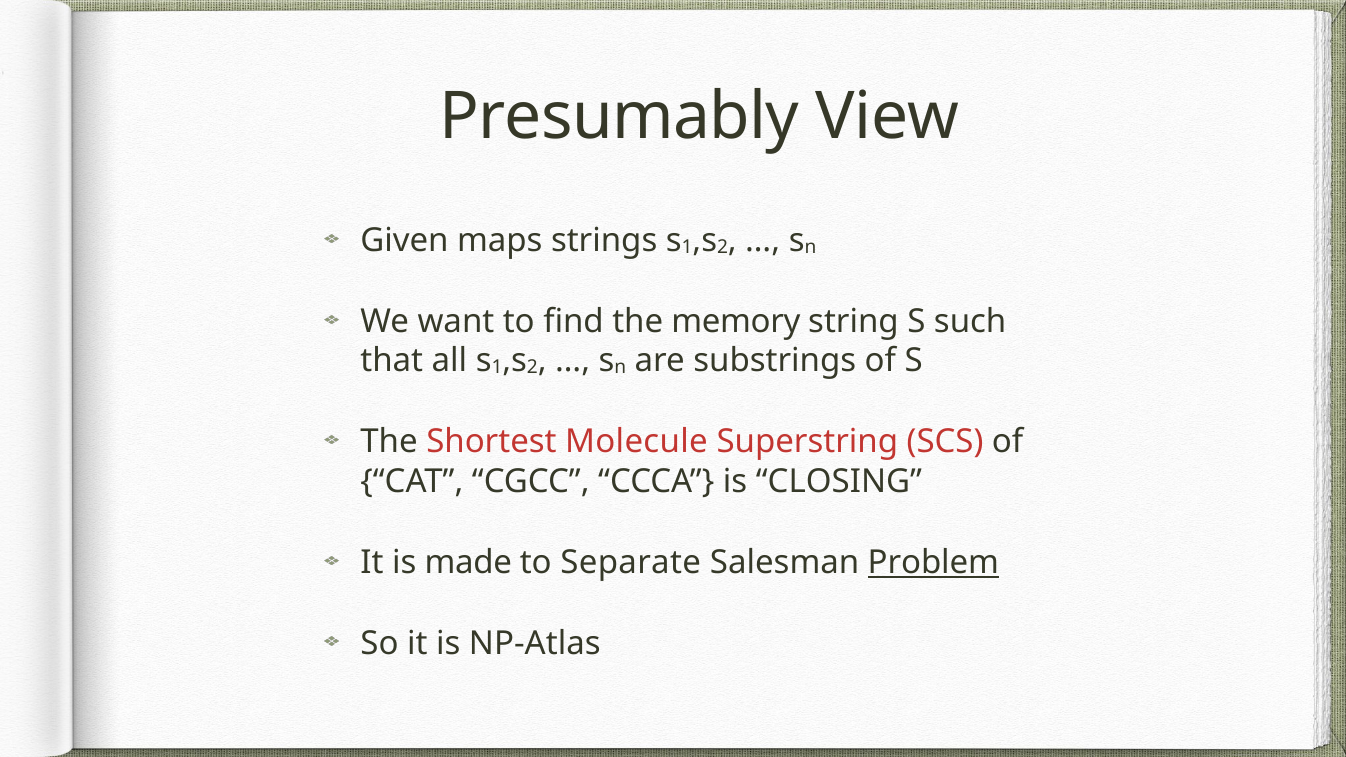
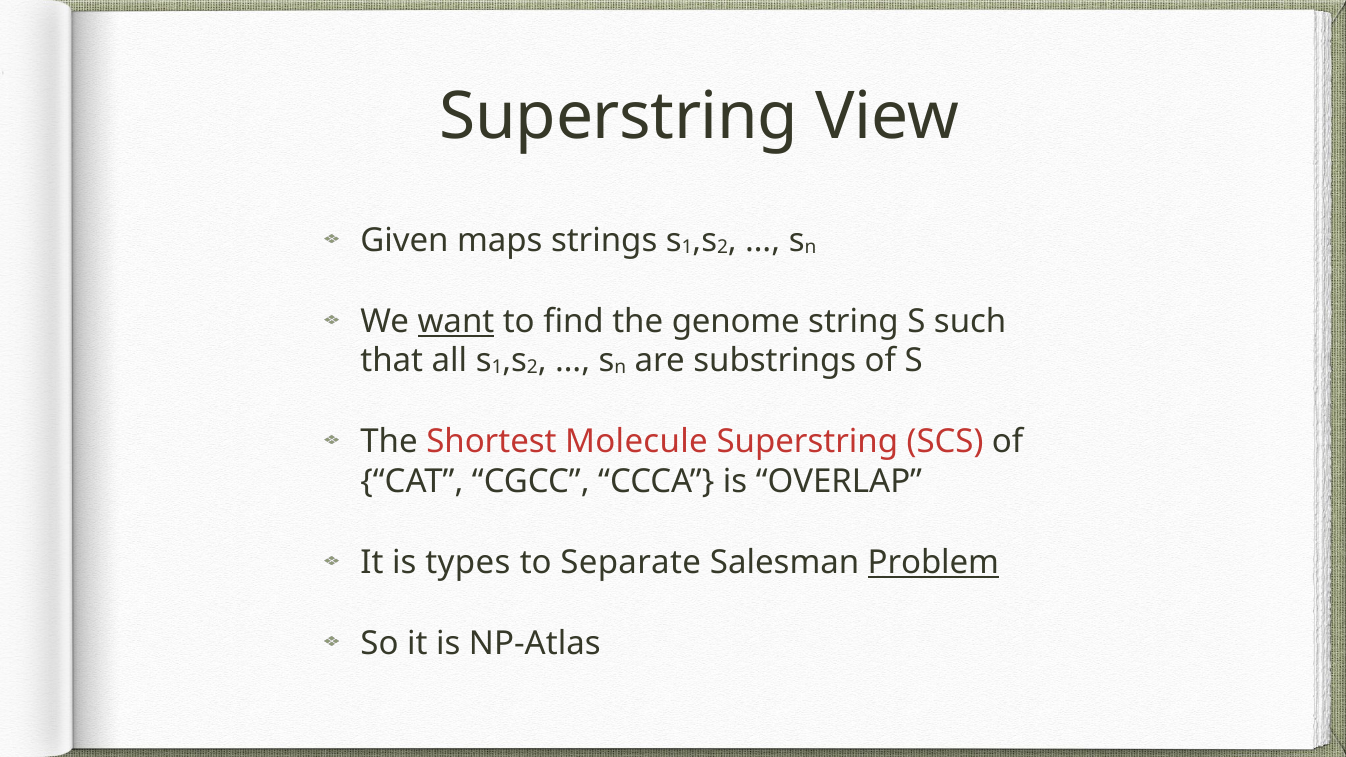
Presumably at (619, 117): Presumably -> Superstring
want underline: none -> present
memory: memory -> genome
CLOSING: CLOSING -> OVERLAP
made: made -> types
